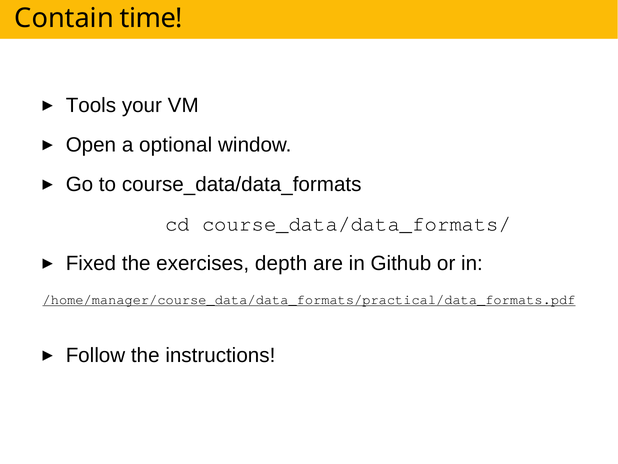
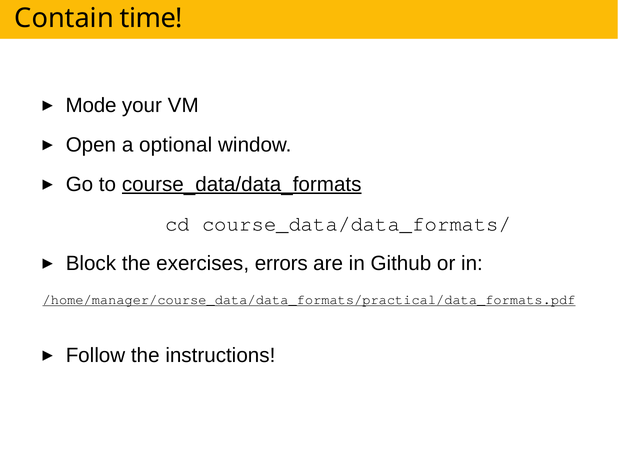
Tools: Tools -> Mode
course_data/data_formats underline: none -> present
Fixed: Fixed -> Block
depth: depth -> errors
